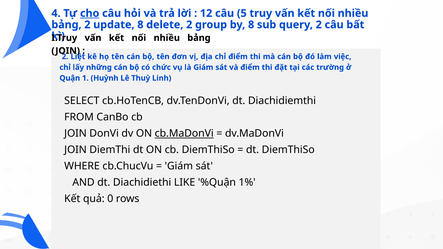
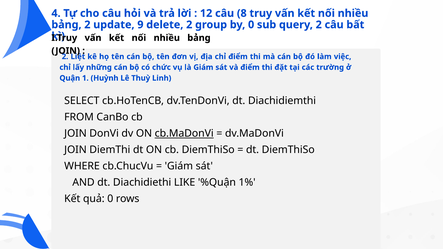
cho underline: present -> none
5: 5 -> 8
update 8: 8 -> 9
by 8: 8 -> 0
